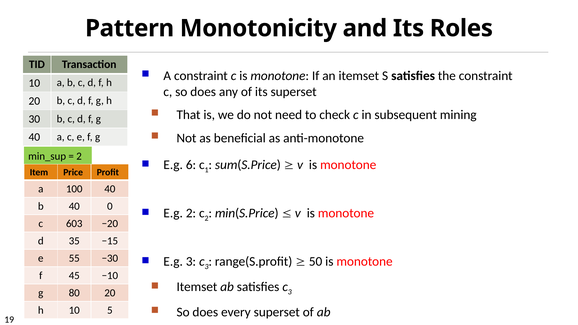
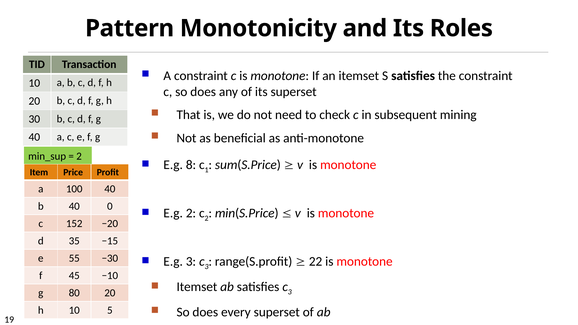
6: 6 -> 8
603: 603 -> 152
50: 50 -> 22
